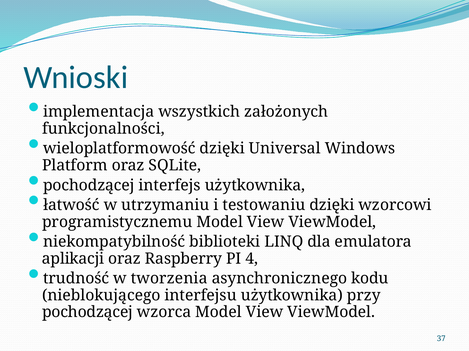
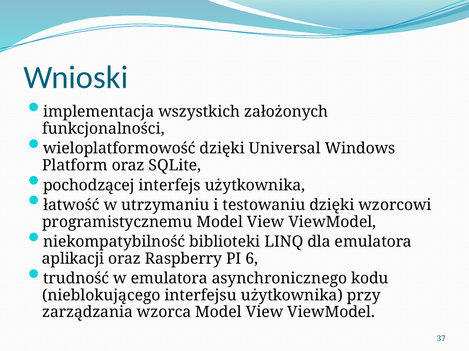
4: 4 -> 6
w tworzenia: tworzenia -> emulatora
pochodzącej at (88, 313): pochodzącej -> zarządzania
